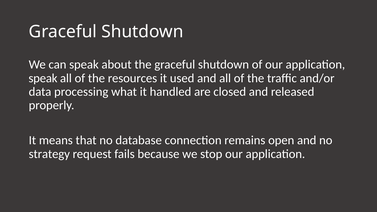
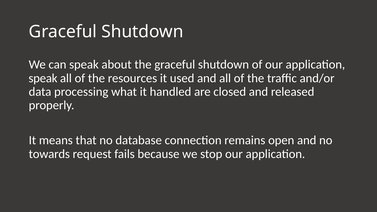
strategy: strategy -> towards
